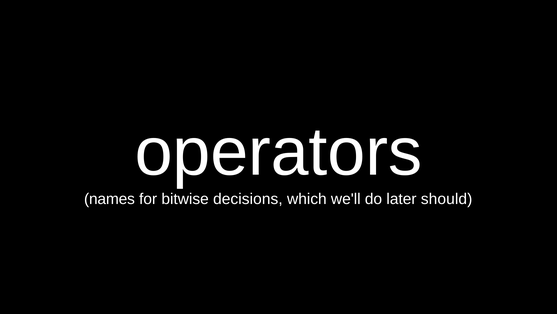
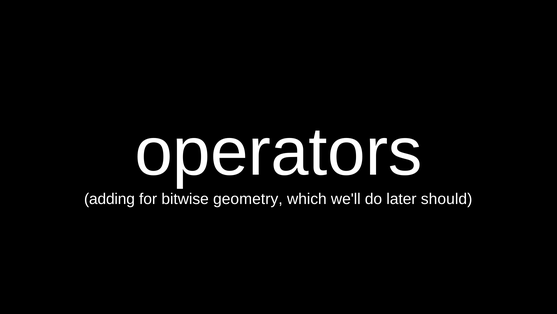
names: names -> adding
decisions: decisions -> geometry
